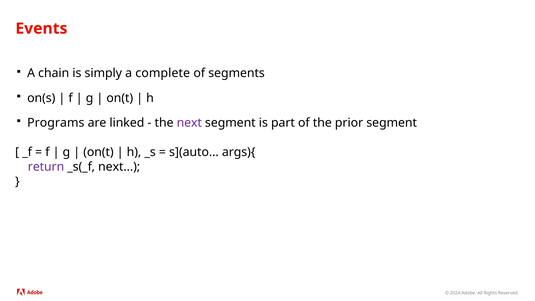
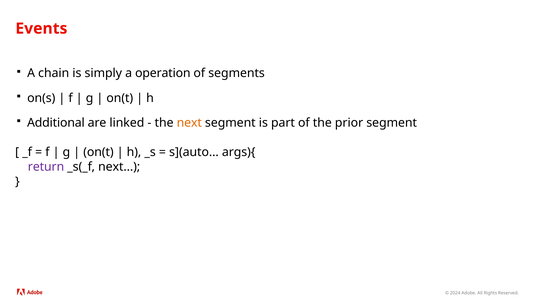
complete: complete -> operation
Programs: Programs -> Additional
next at (189, 123) colour: purple -> orange
